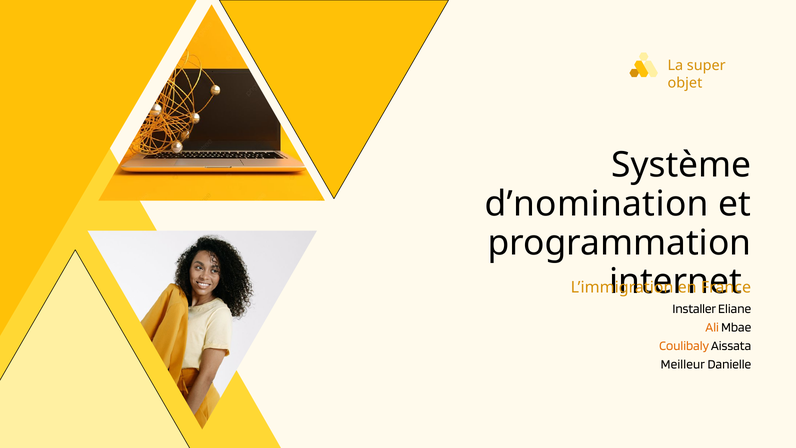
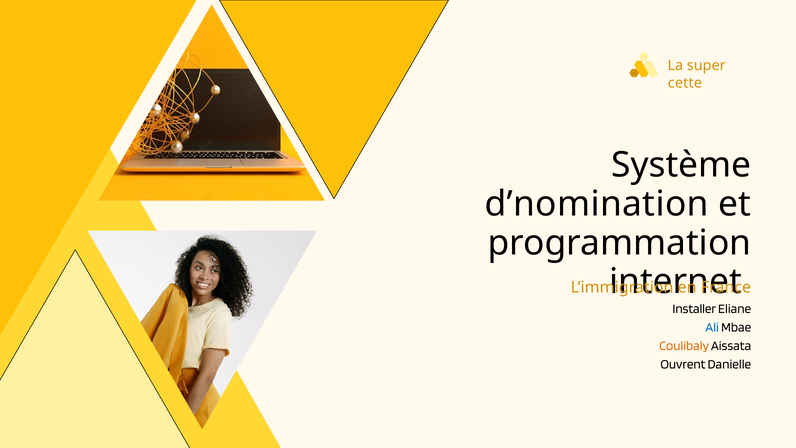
objet: objet -> cette
Ali colour: orange -> blue
Meilleur: Meilleur -> Ouvrent
